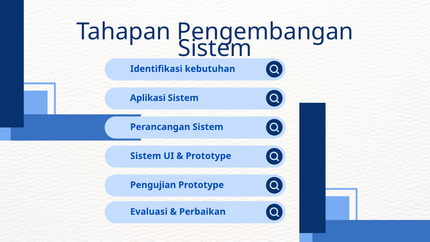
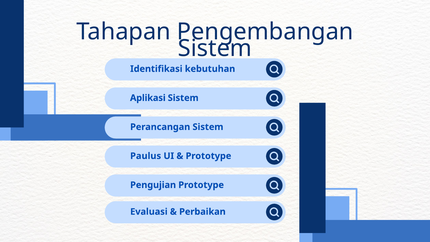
Sistem at (146, 156): Sistem -> Paulus
